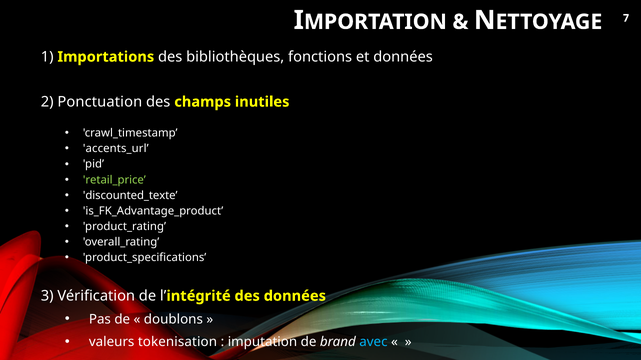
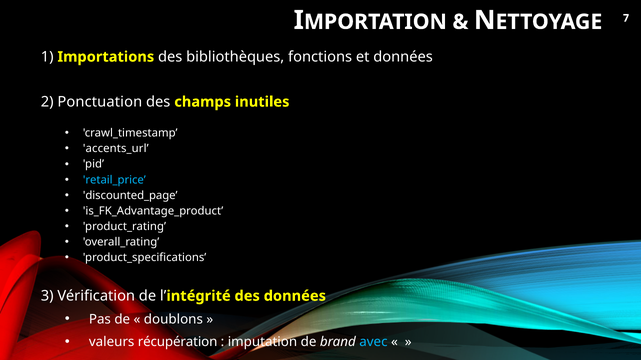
retail_price colour: light green -> light blue
discounted_texte: discounted_texte -> discounted_page
tokenisation: tokenisation -> récupération
